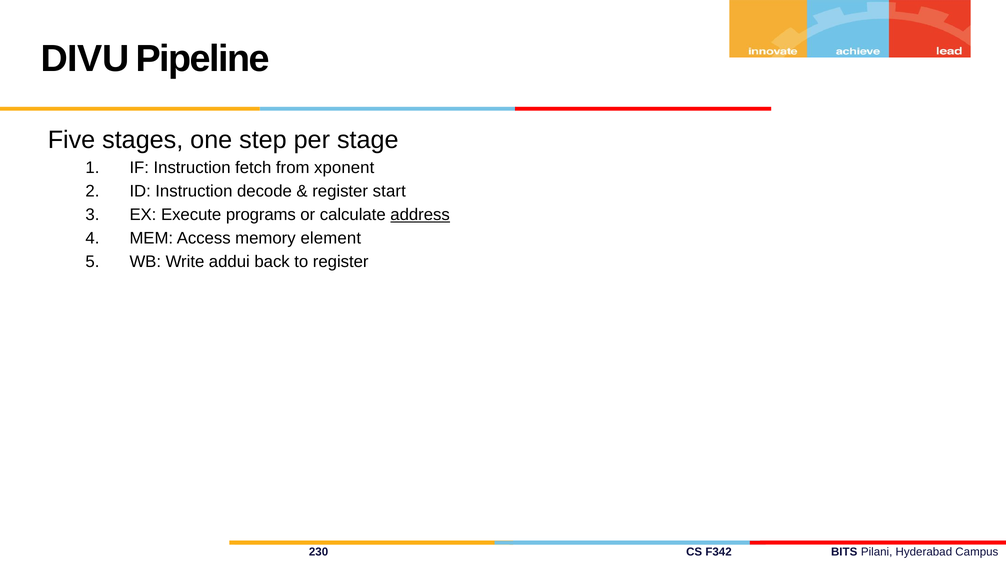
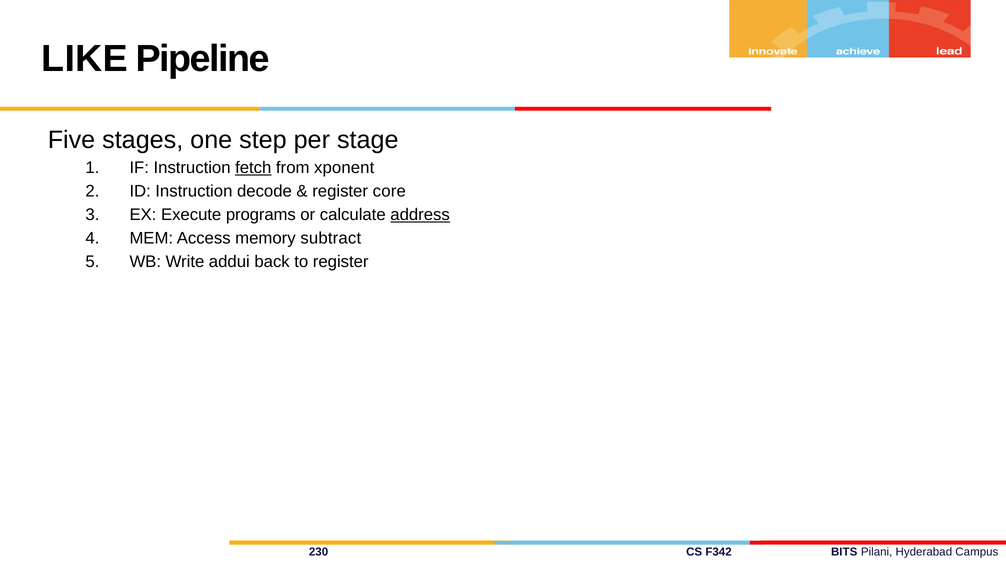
DIVU: DIVU -> LIKE
fetch underline: none -> present
start: start -> core
element: element -> subtract
